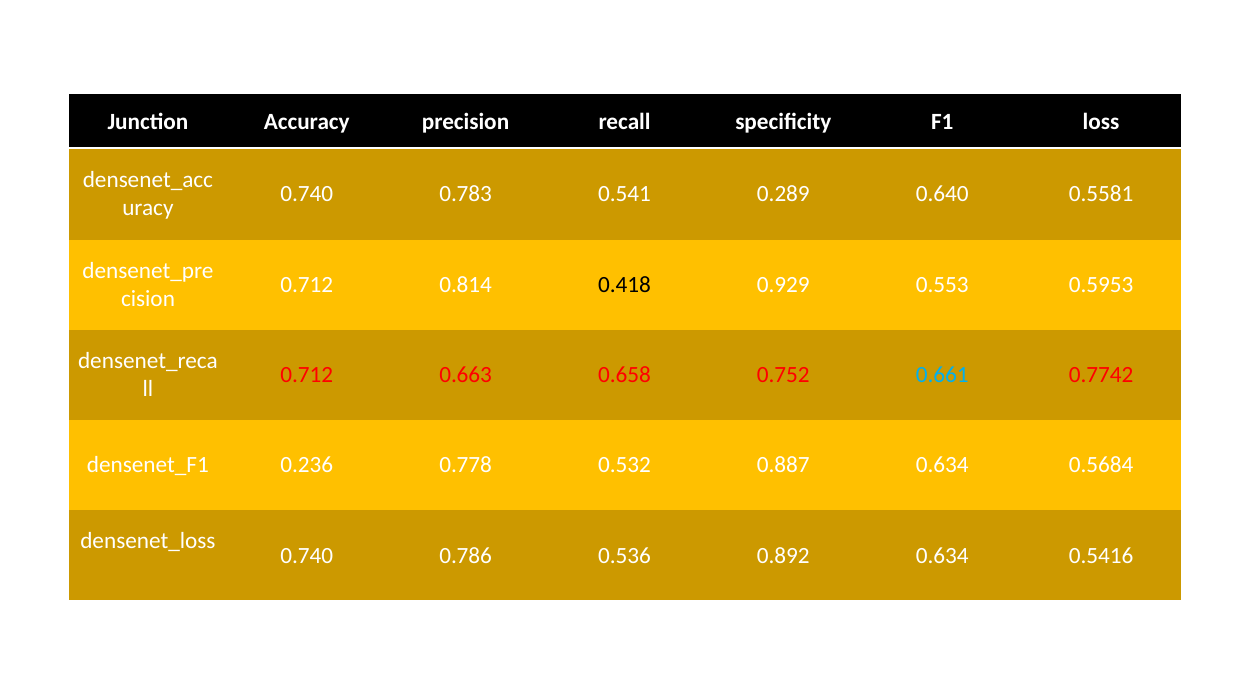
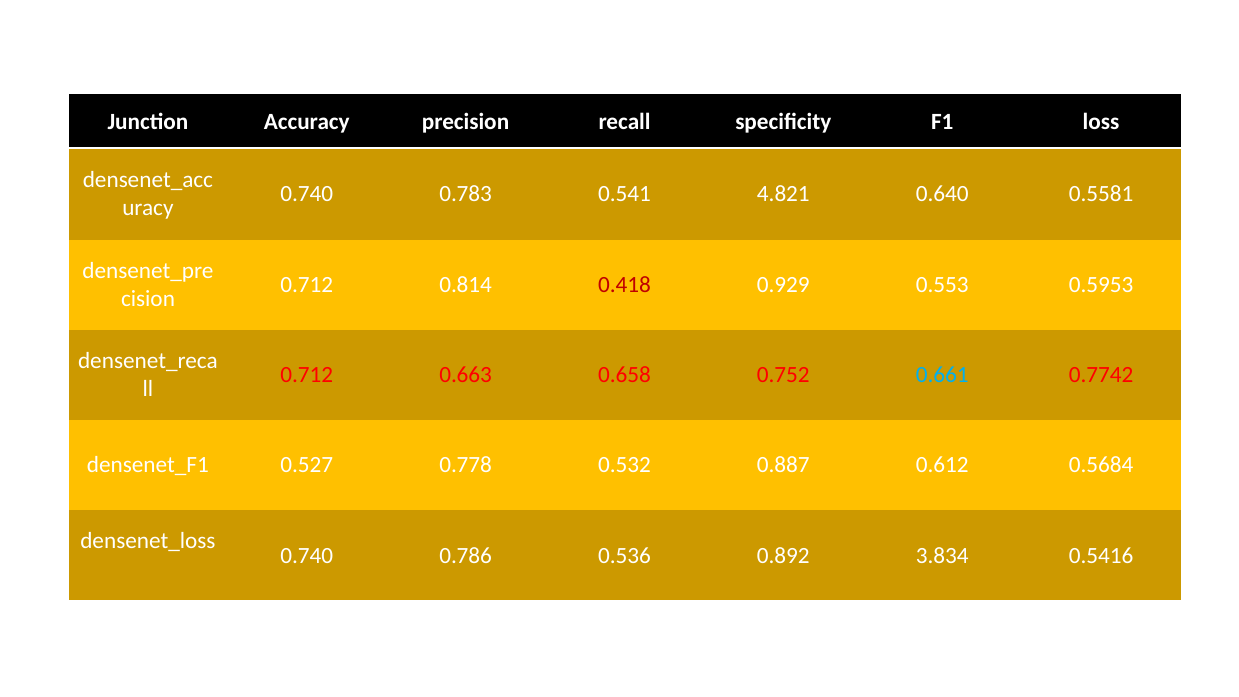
0.289: 0.289 -> 4.821
0.418 colour: black -> red
0.236: 0.236 -> 0.527
0.887 0.634: 0.634 -> 0.612
0.892 0.634: 0.634 -> 3.834
